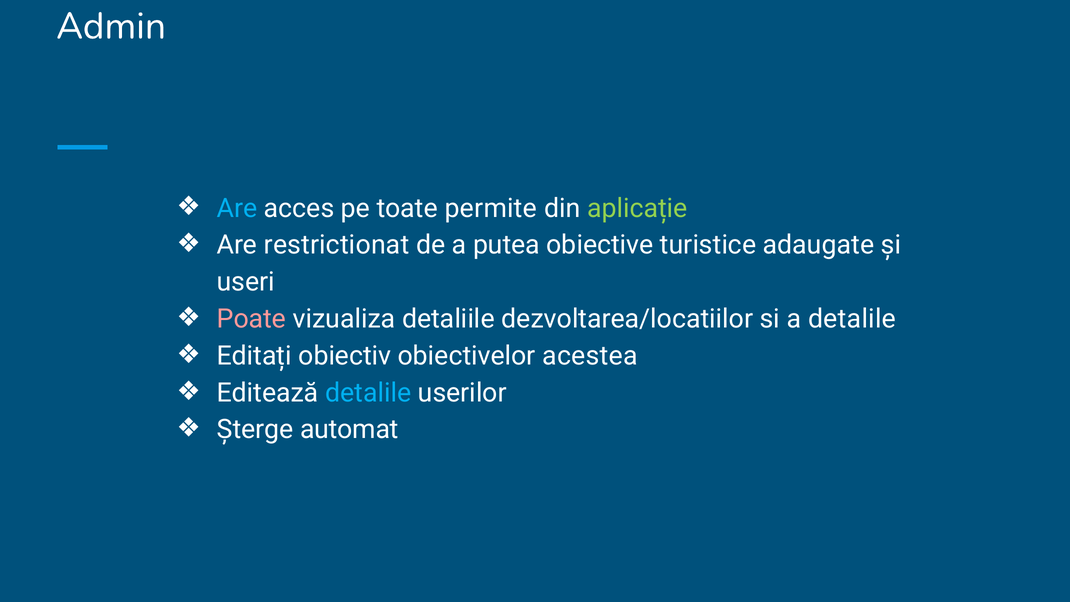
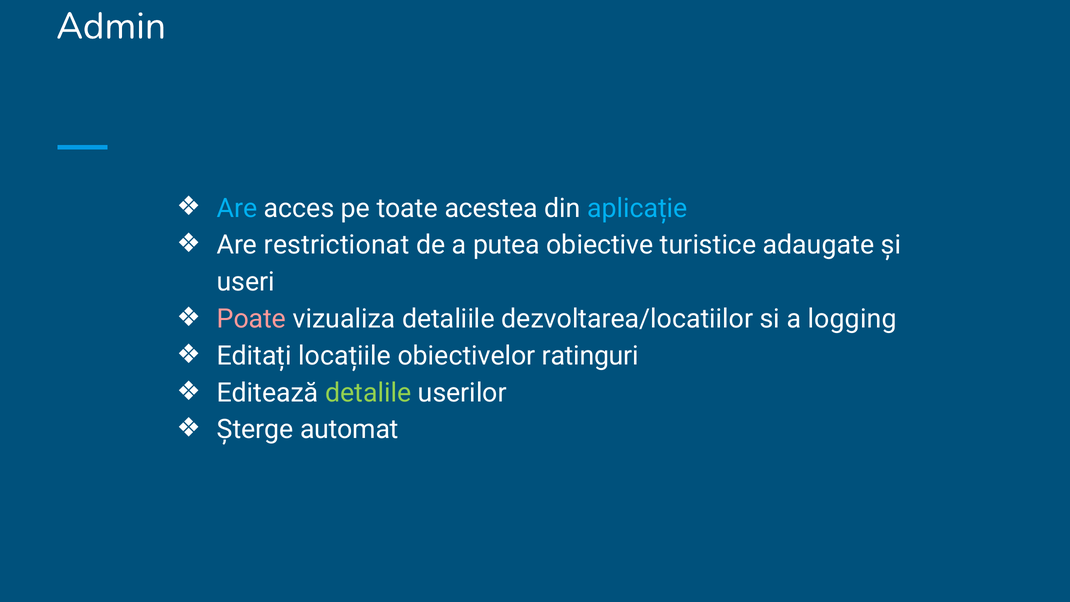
permite: permite -> acestea
aplicație colour: light green -> light blue
a detalile: detalile -> logging
obiectiv: obiectiv -> locațiile
acestea: acestea -> ratinguri
detalile at (368, 393) colour: light blue -> light green
